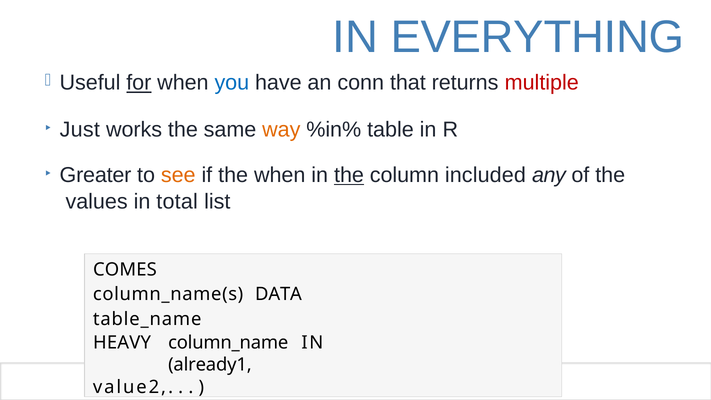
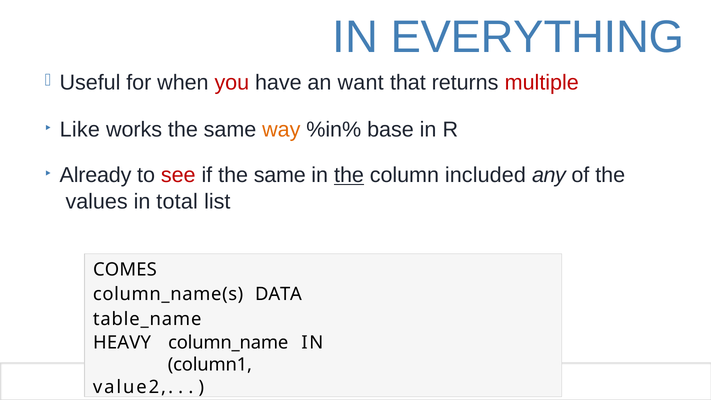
for underline: present -> none
you colour: blue -> red
conn: conn -> want
Just: Just -> Like
table: table -> base
Greater: Greater -> Already
see colour: orange -> red
if the when: when -> same
already1: already1 -> column1
